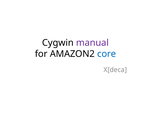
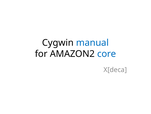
manual colour: purple -> blue
